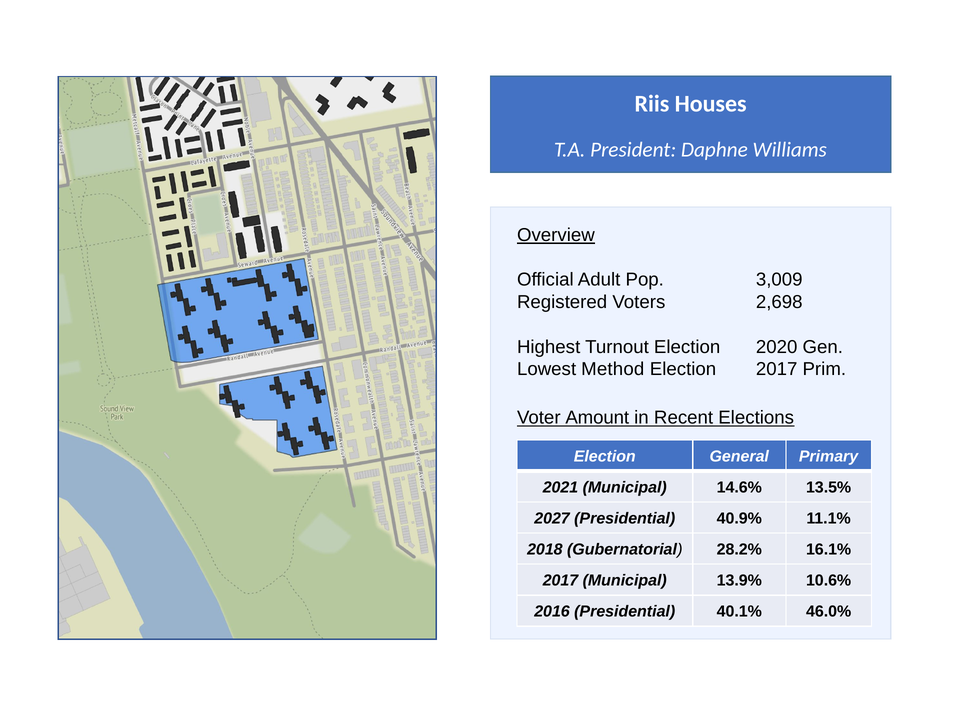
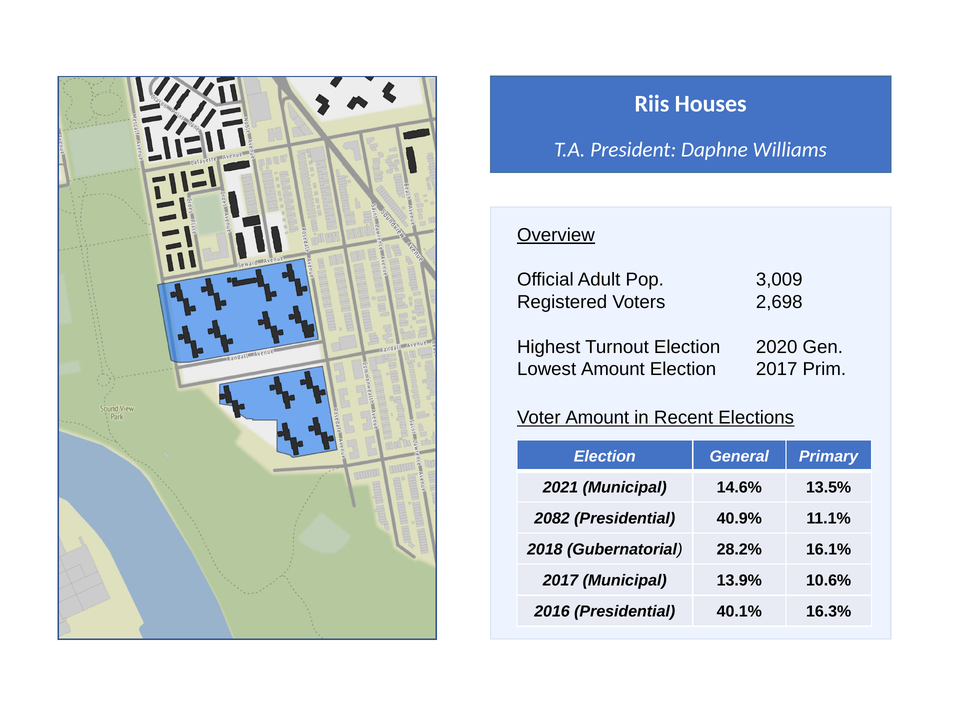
Lowest Method: Method -> Amount
2027: 2027 -> 2082
46.0%: 46.0% -> 16.3%
